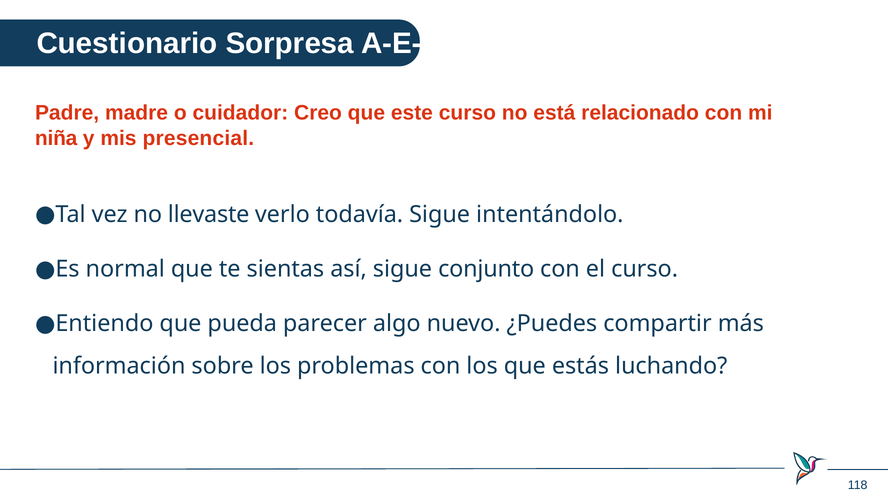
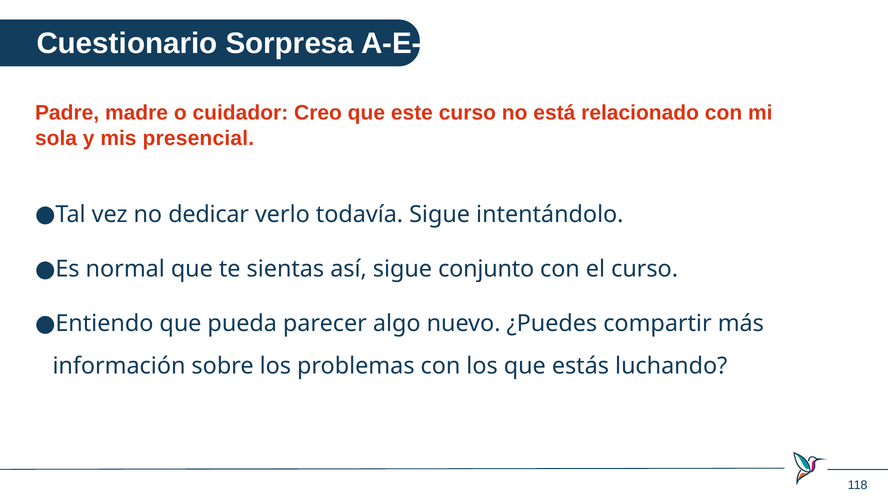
niña: niña -> sola
llevaste: llevaste -> dedicar
